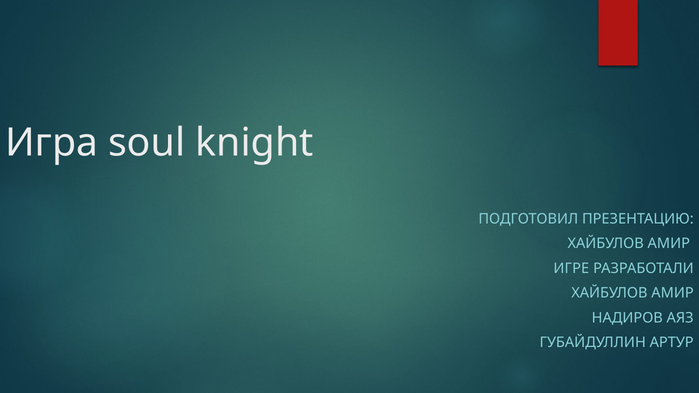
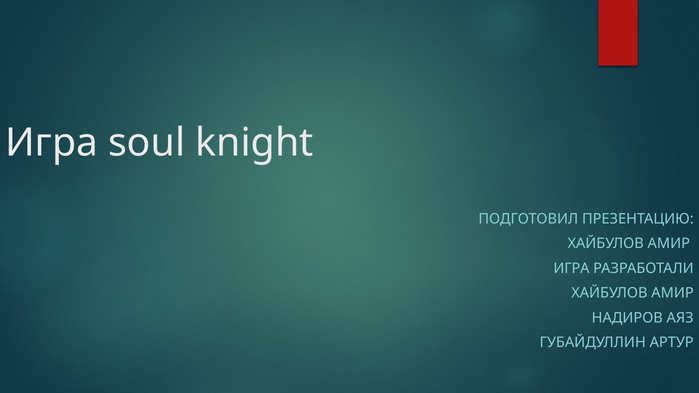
ИГРЕ at (571, 268): ИГРЕ -> ИГРА
